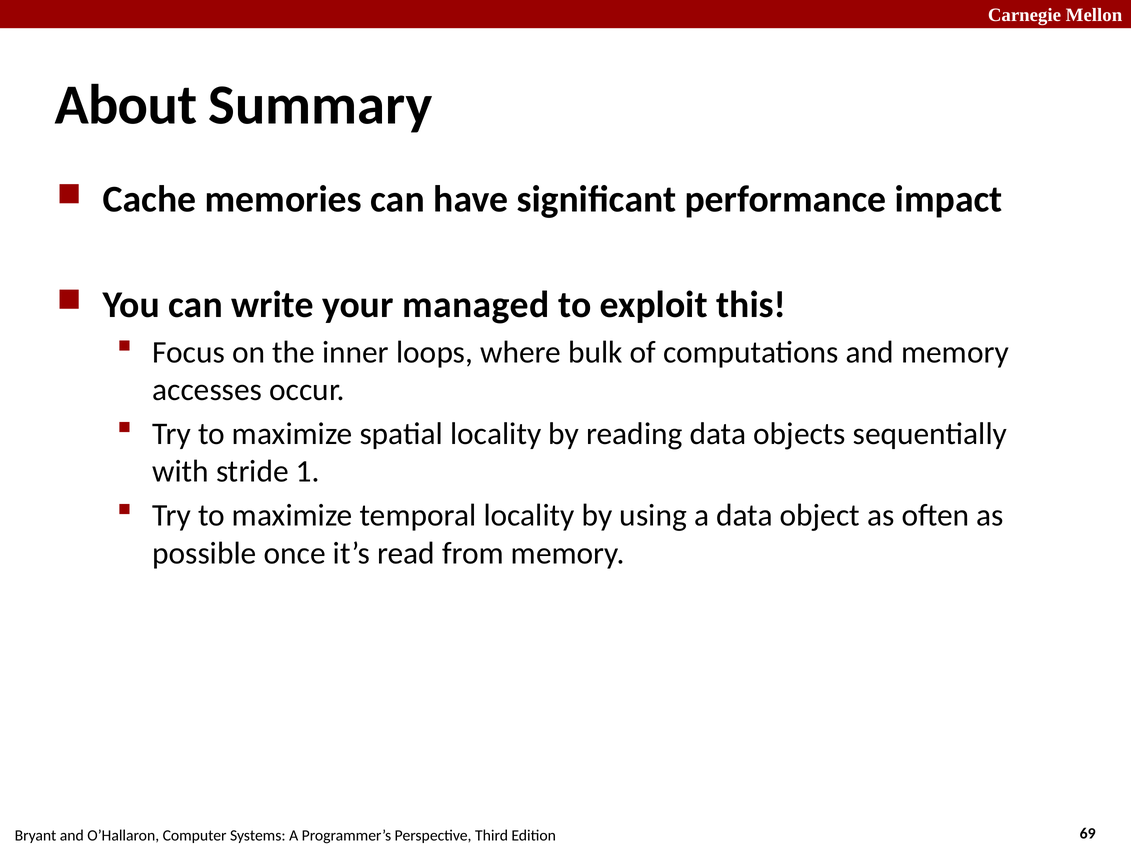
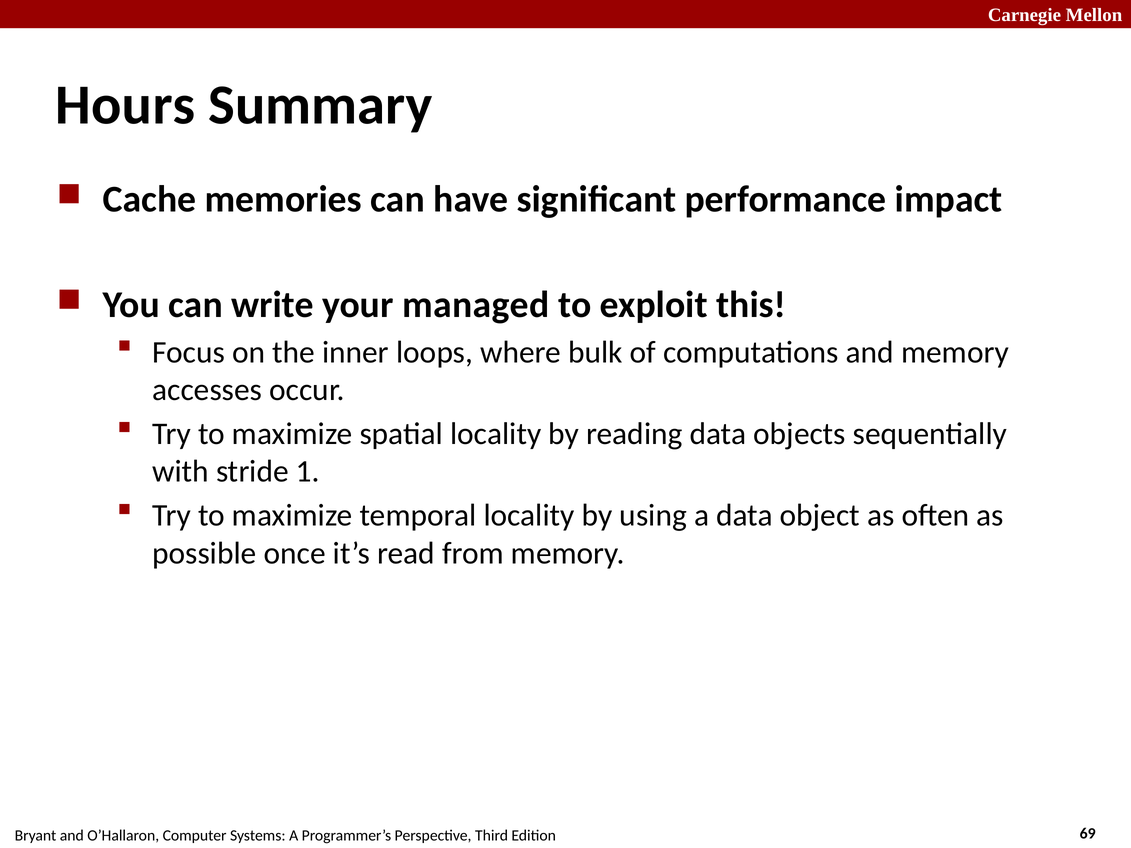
About: About -> Hours
